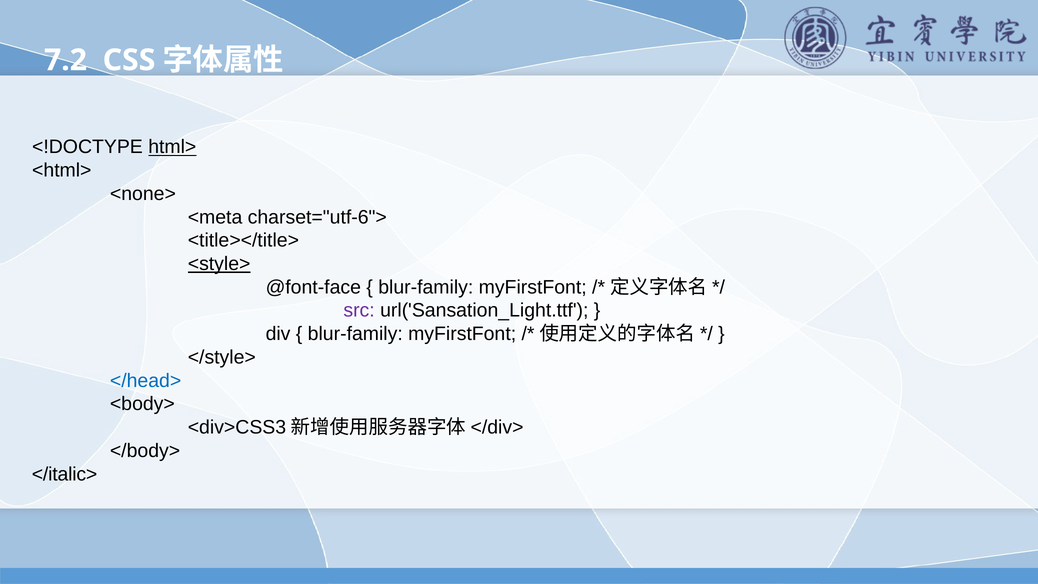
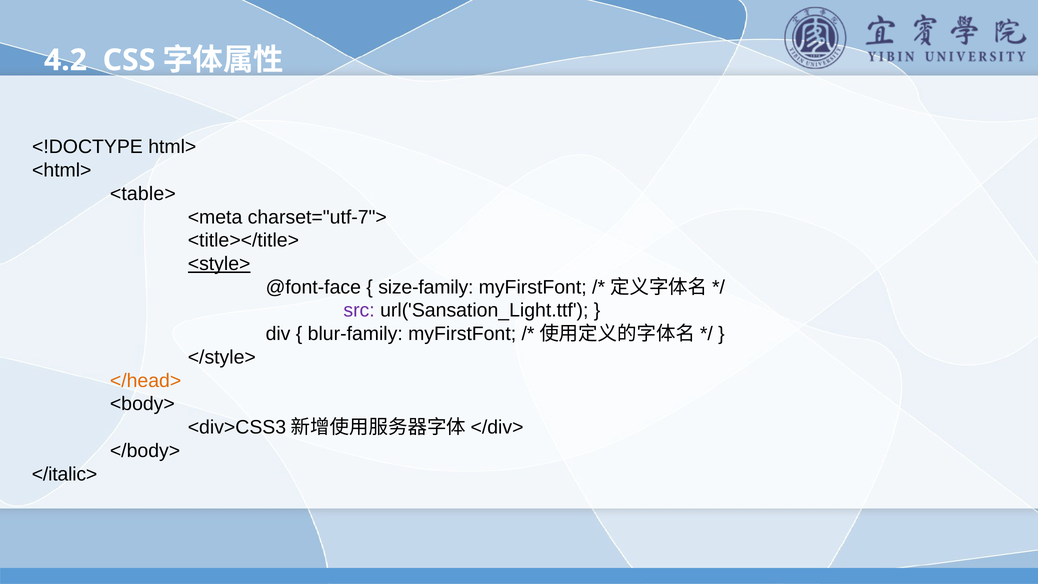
7.2: 7.2 -> 4.2
html> underline: present -> none
<none>: <none> -> <table>
charset="utf-6">: charset="utf-6"> -> charset="utf-7">
blur-family at (426, 287): blur-family -> size-family
</head> colour: blue -> orange
